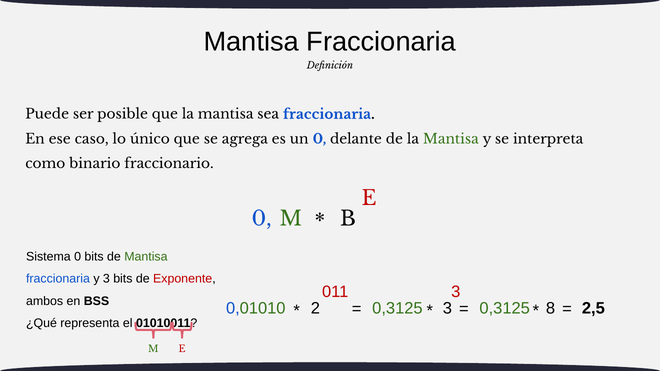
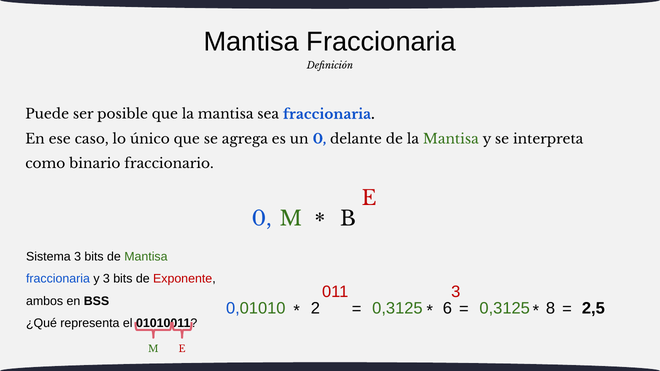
Sistema 0: 0 -> 3
3 at (447, 308): 3 -> 6
